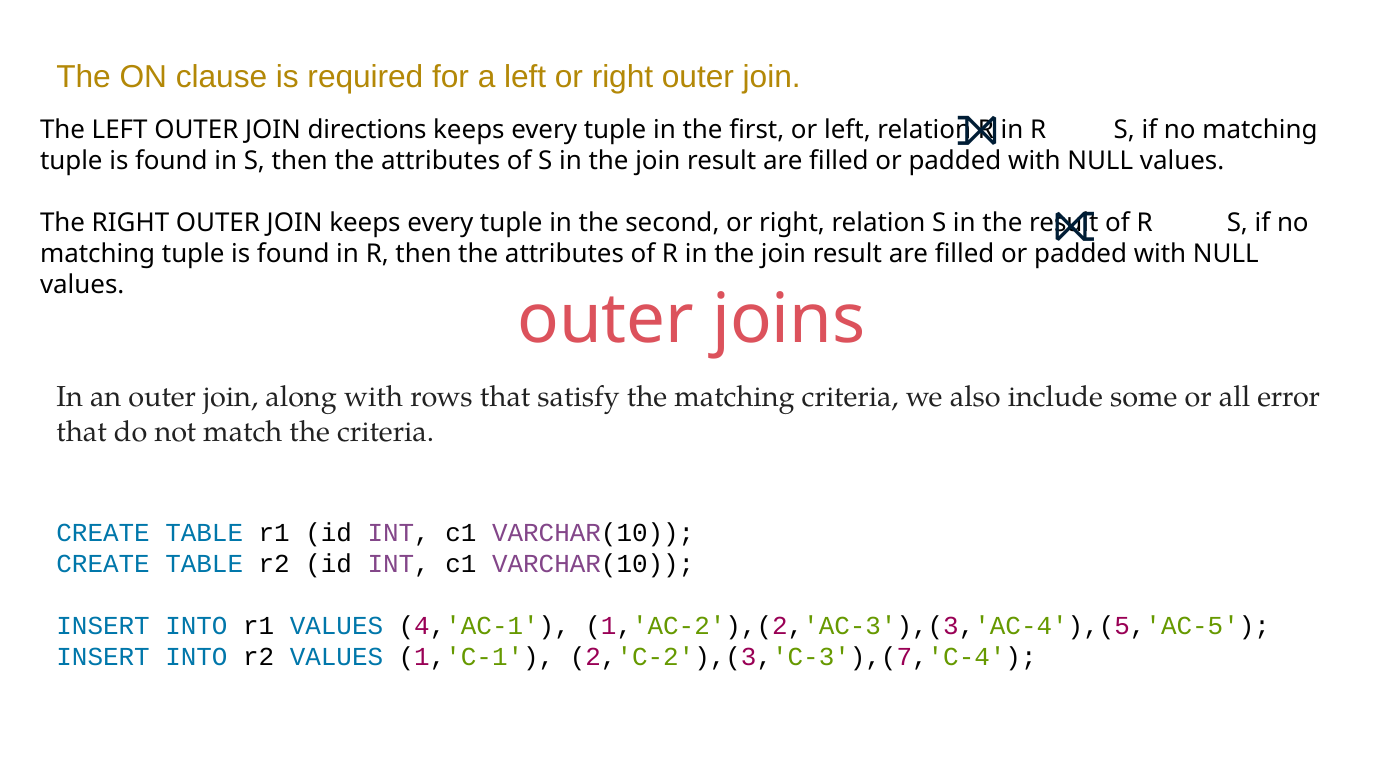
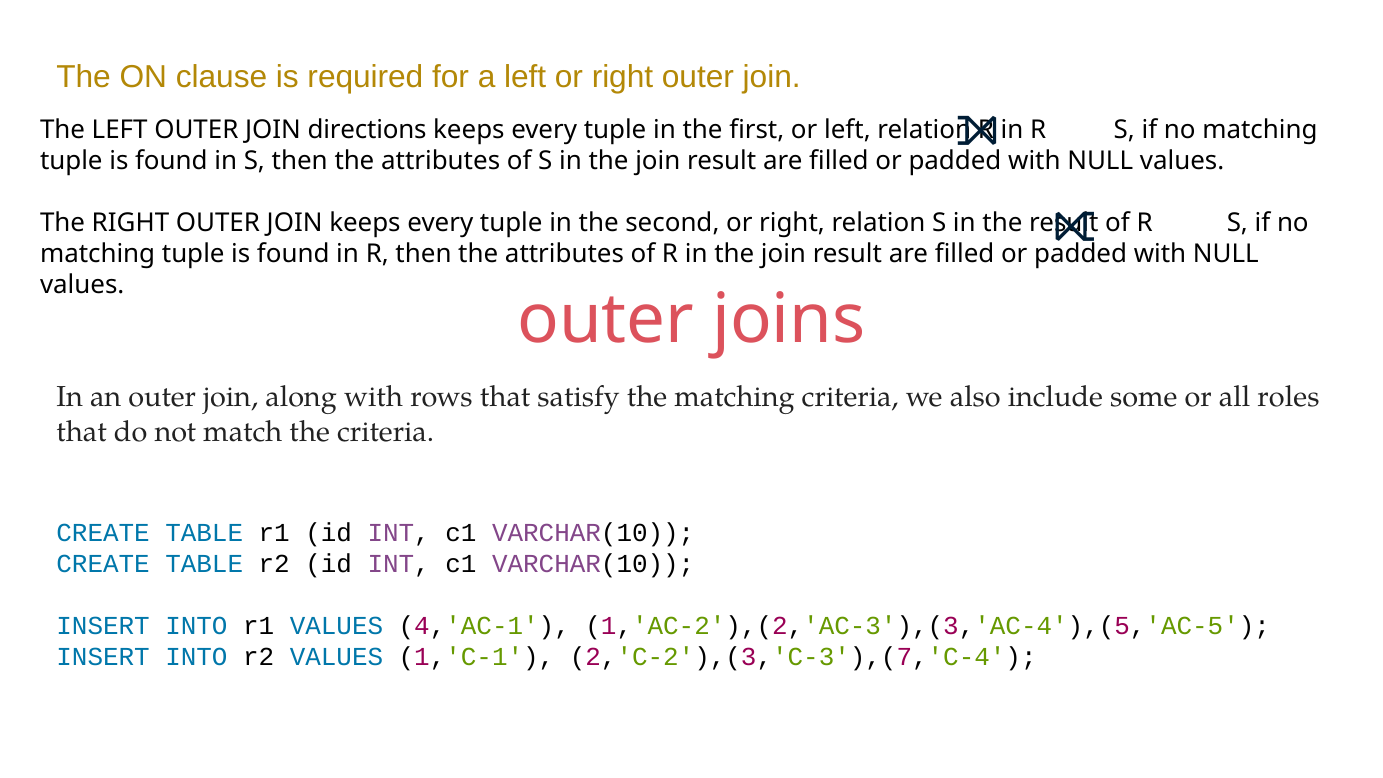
error: error -> roles
